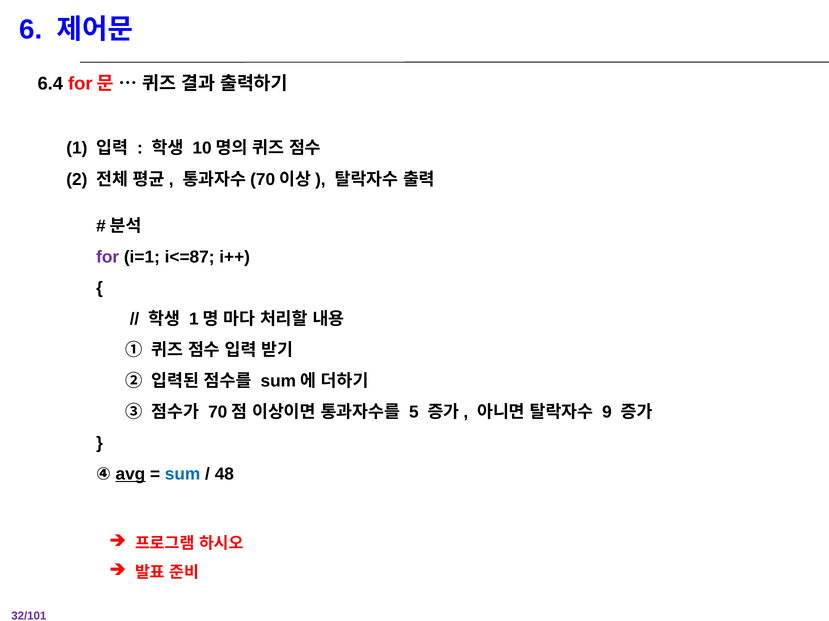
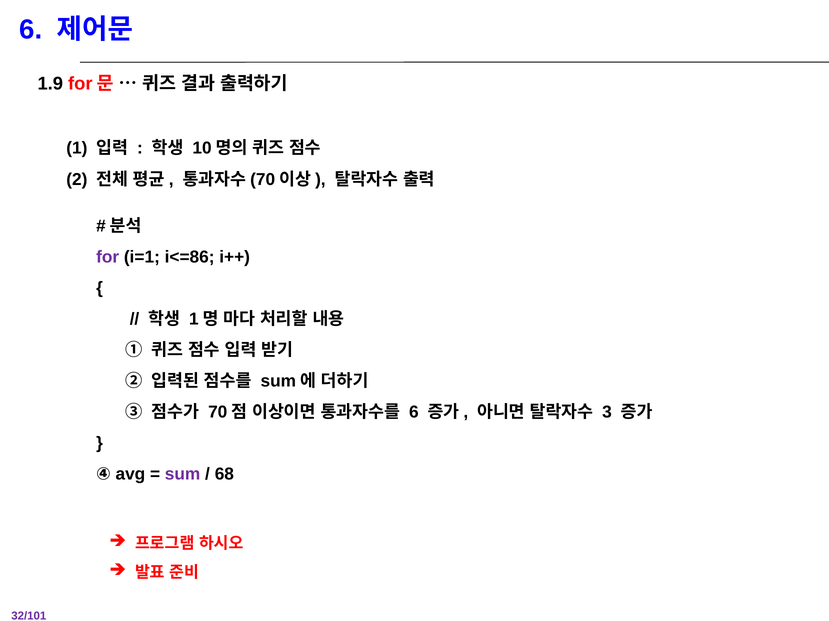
6.4: 6.4 -> 1.9
i<=87: i<=87 -> i<=86
5 at (414, 413): 5 -> 6
9: 9 -> 3
avg underline: present -> none
sum colour: blue -> purple
48: 48 -> 68
